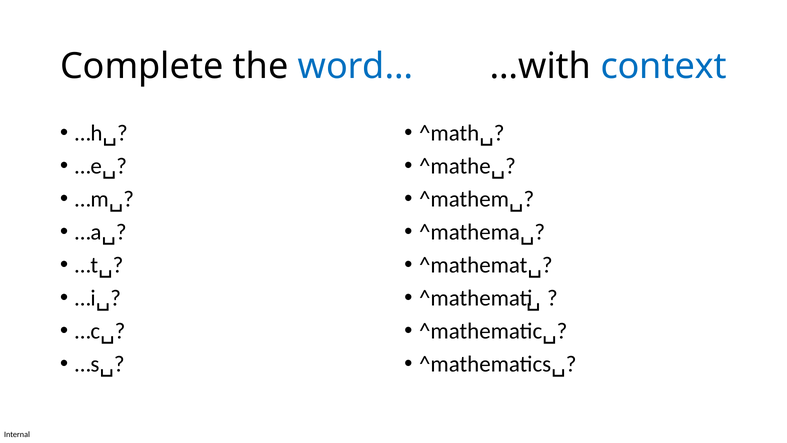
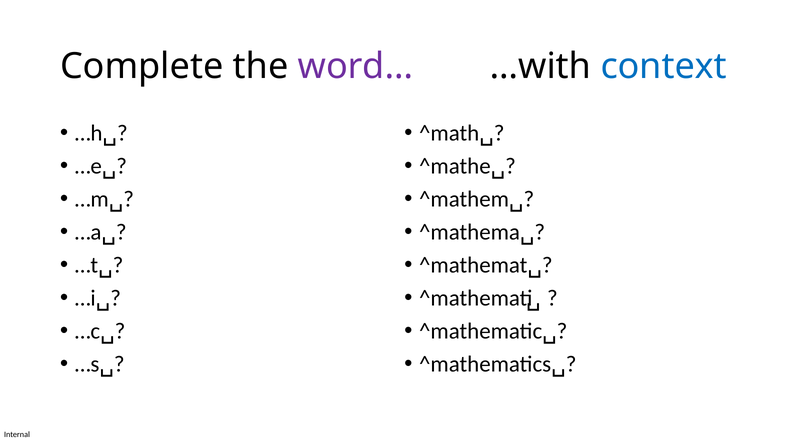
word… colour: blue -> purple
